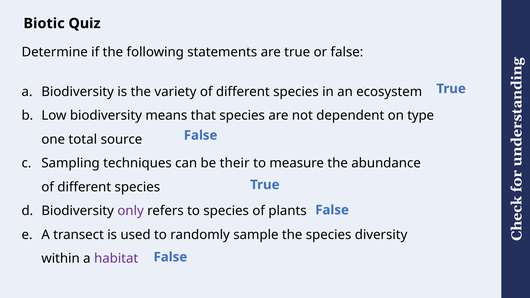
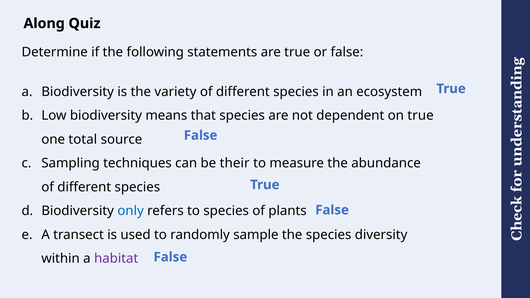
Biotic: Biotic -> Along
on type: type -> true
only colour: purple -> blue
